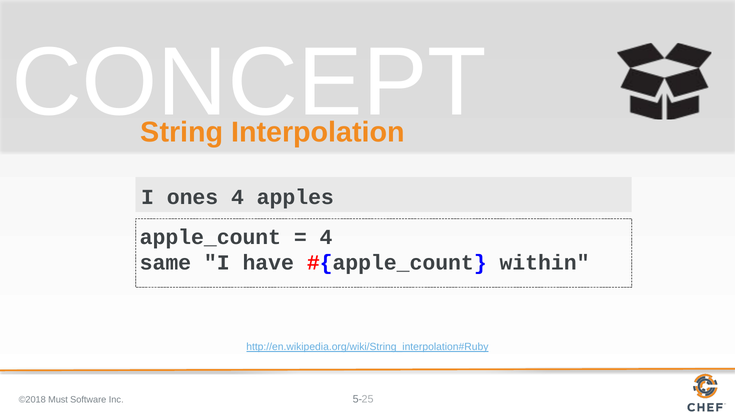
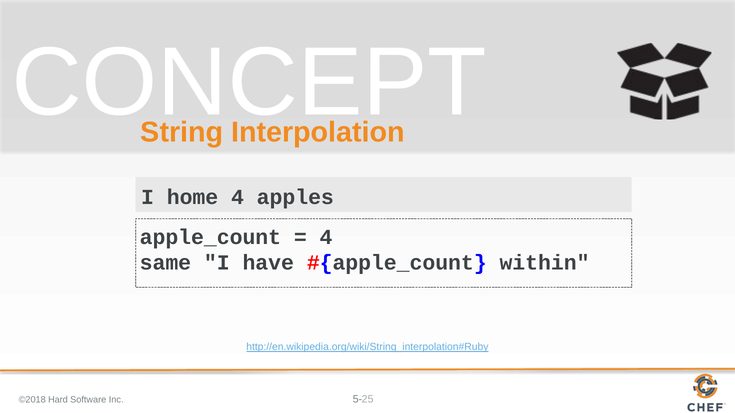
ones: ones -> home
Must: Must -> Hard
